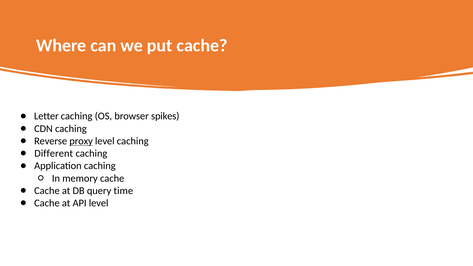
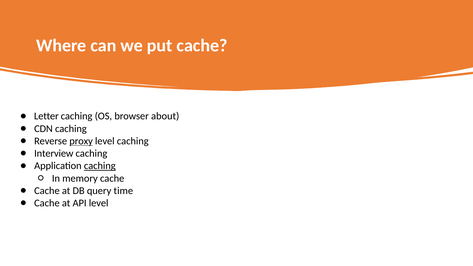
spikes: spikes -> about
Different: Different -> Interview
caching at (100, 166) underline: none -> present
